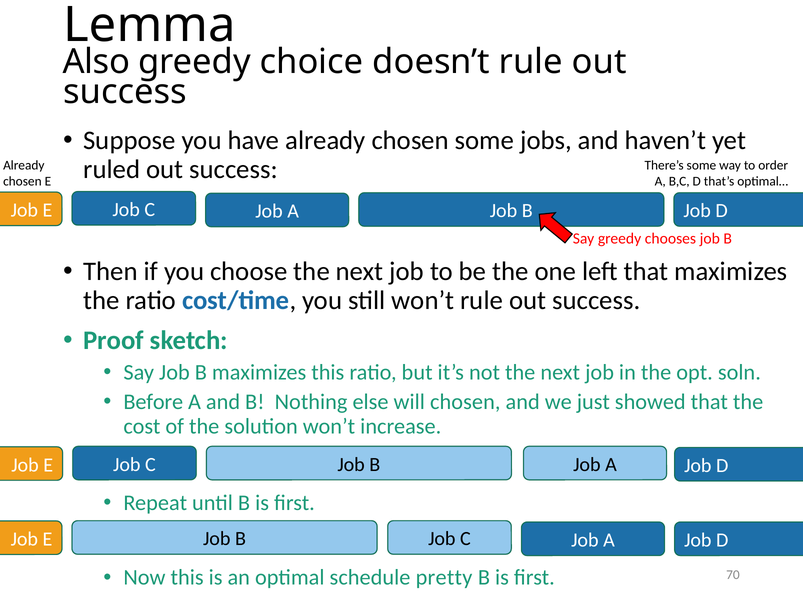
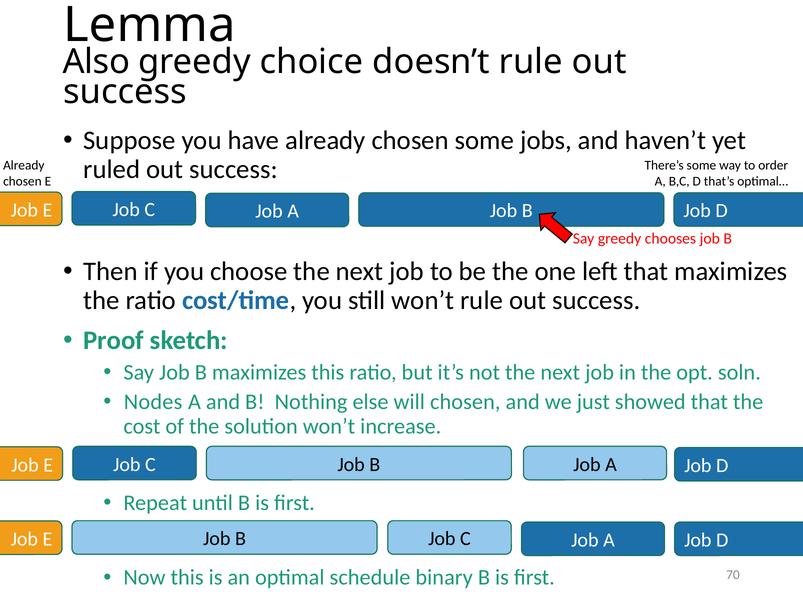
Before: Before -> Nodes
pretty: pretty -> binary
